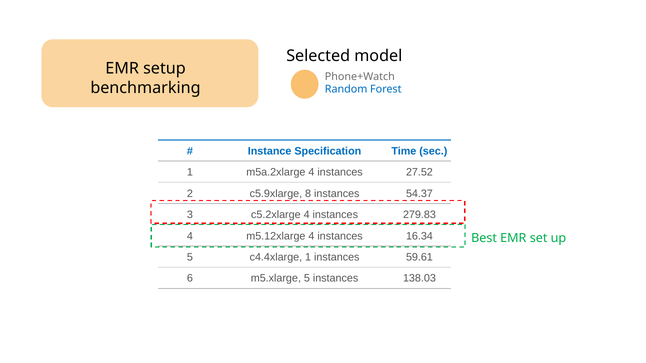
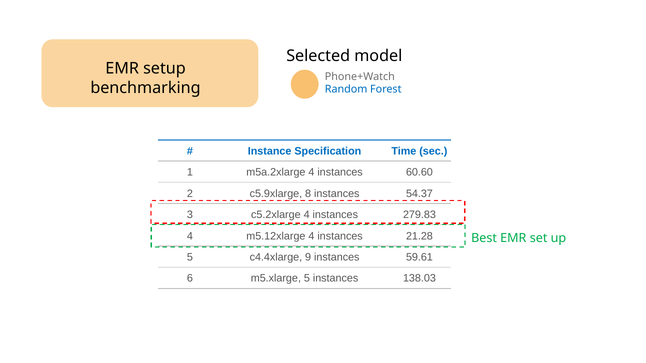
27.52: 27.52 -> 60.60
16.34: 16.34 -> 21.28
c4.4xlarge 1: 1 -> 9
